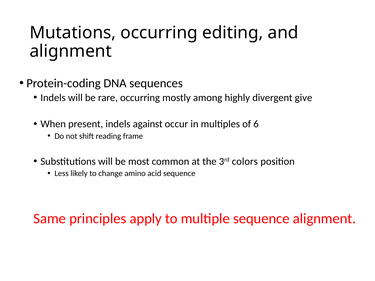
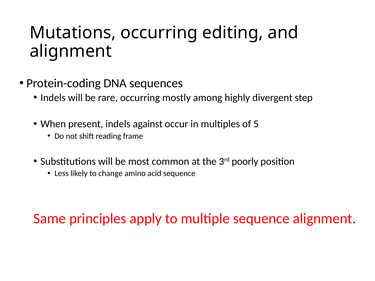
give: give -> step
6: 6 -> 5
colors: colors -> poorly
